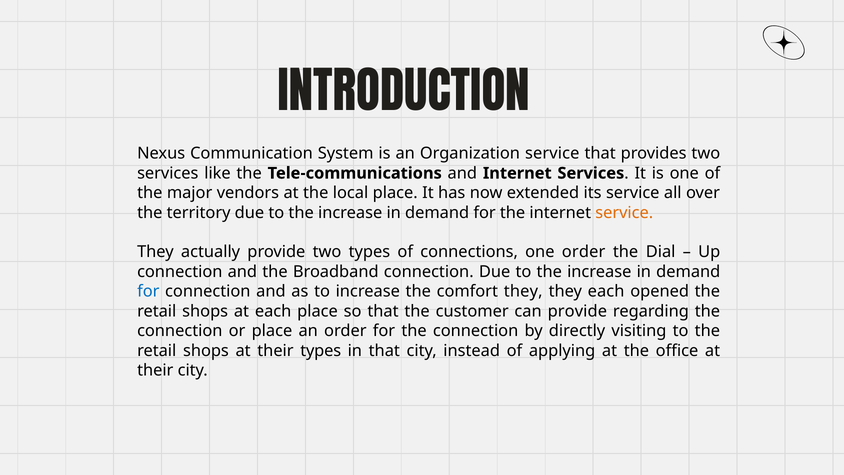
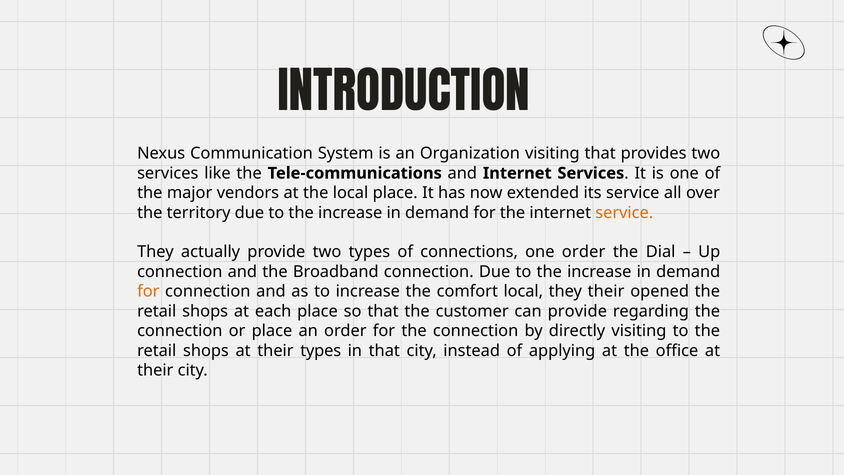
Organization service: service -> visiting
for at (148, 291) colour: blue -> orange
comfort they: they -> local
they each: each -> their
